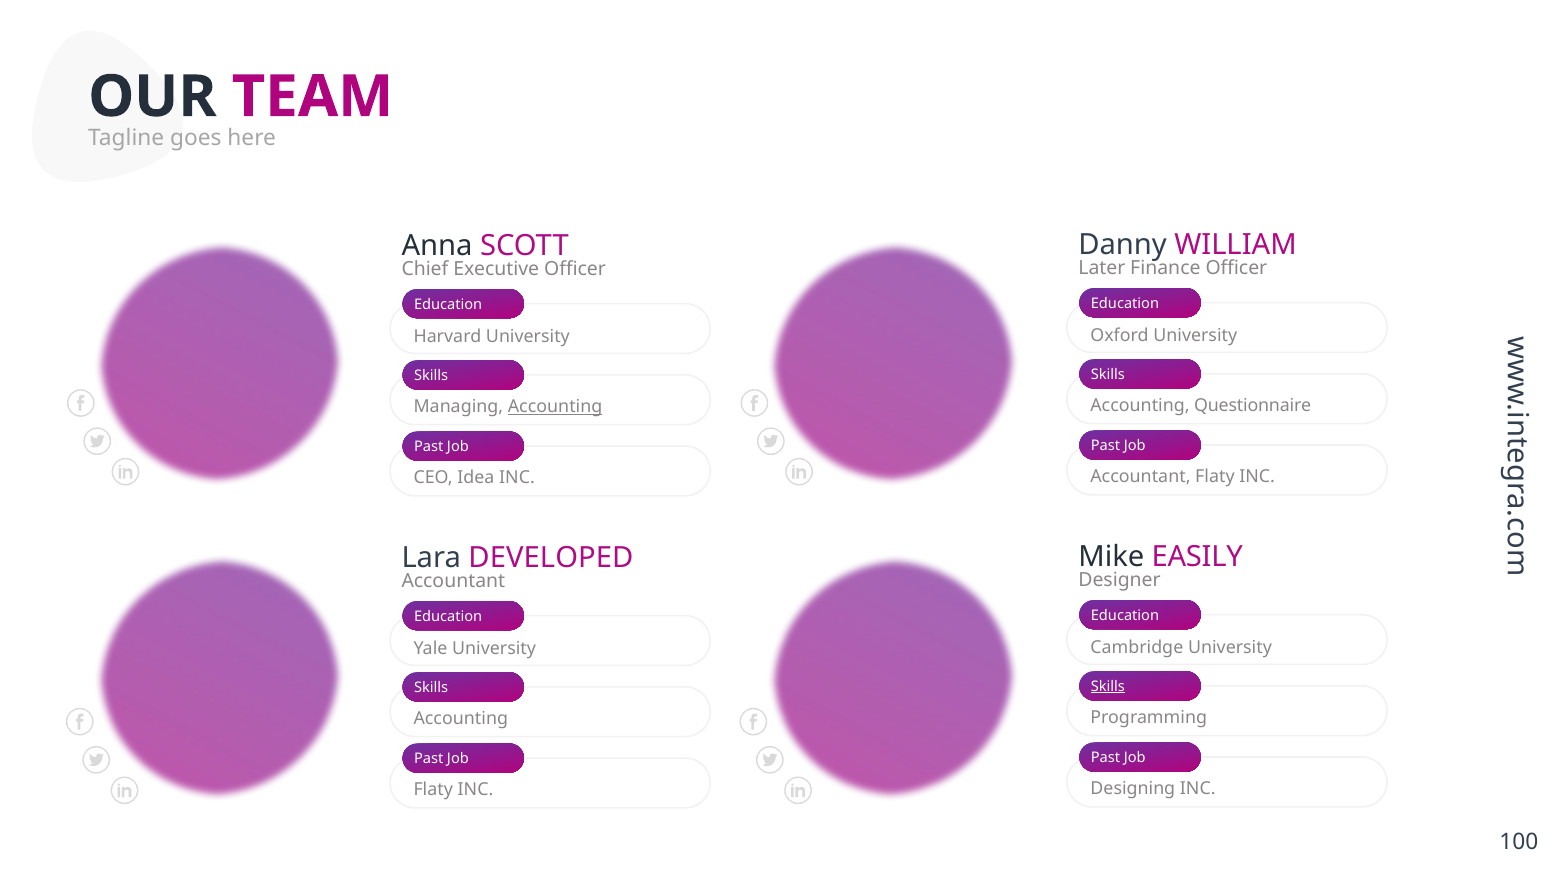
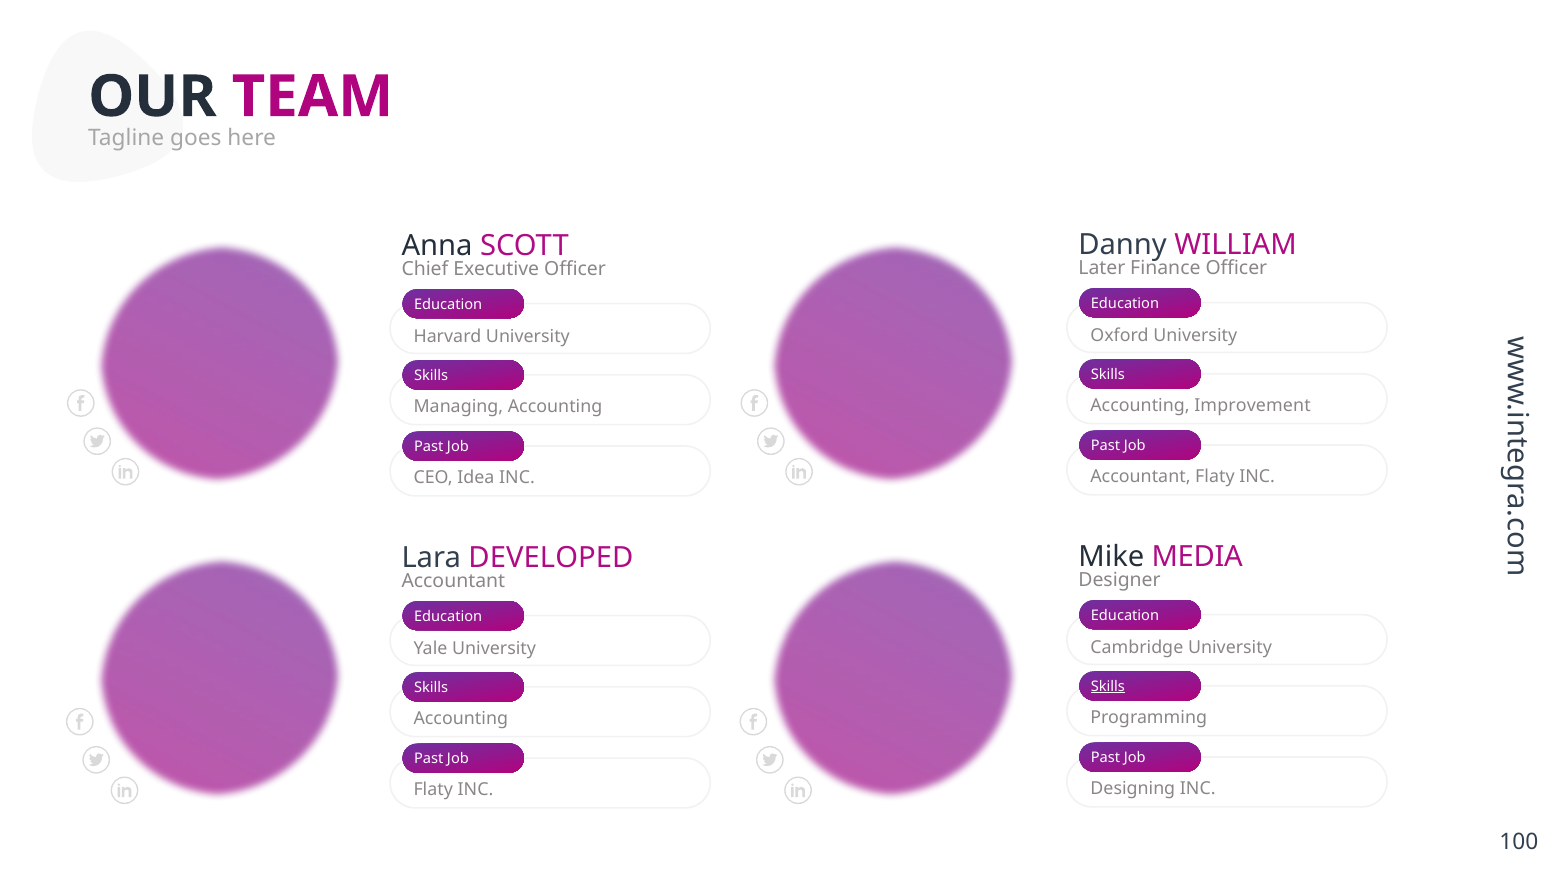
Questionnaire: Questionnaire -> Improvement
Accounting at (555, 407) underline: present -> none
EASILY: EASILY -> MEDIA
